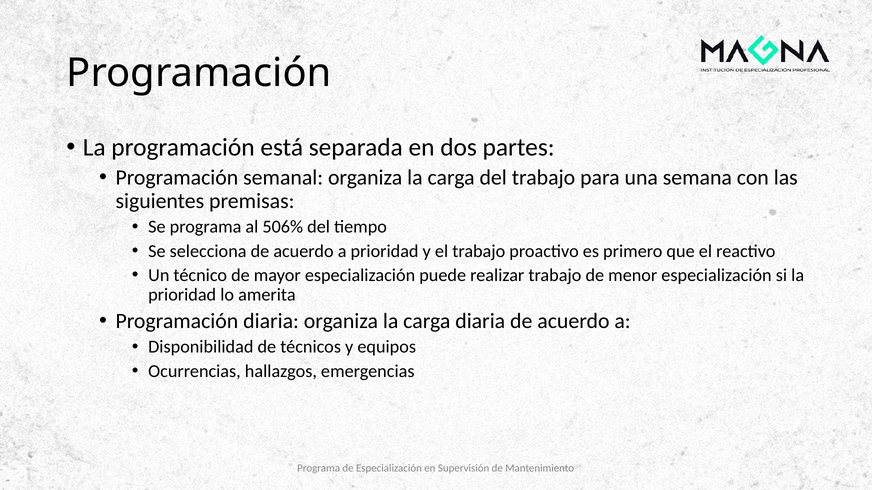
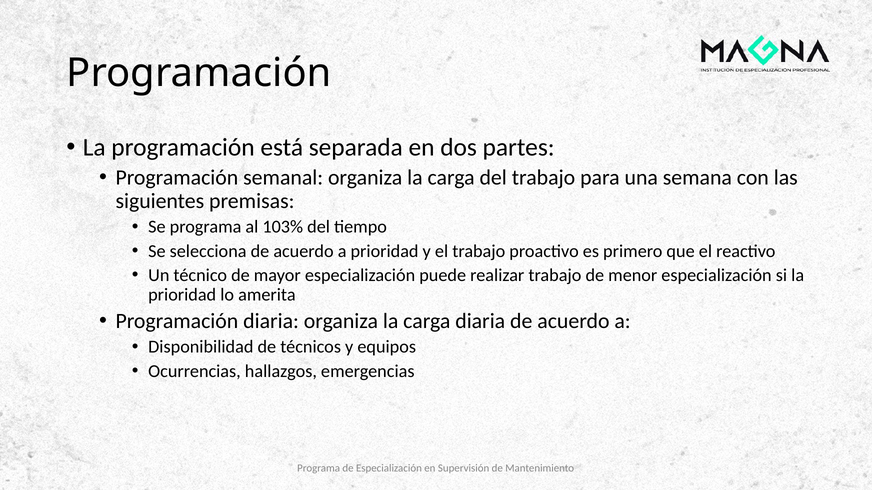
506%: 506% -> 103%
